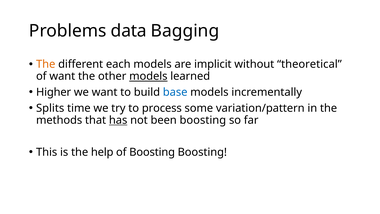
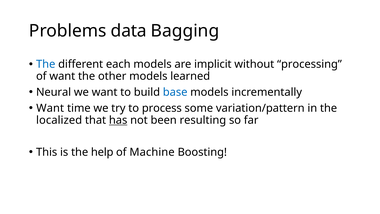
The at (46, 64) colour: orange -> blue
theoretical: theoretical -> processing
models at (148, 76) underline: present -> none
Higher: Higher -> Neural
Splits at (50, 108): Splits -> Want
methods: methods -> localized
been boosting: boosting -> resulting
of Boosting: Boosting -> Machine
